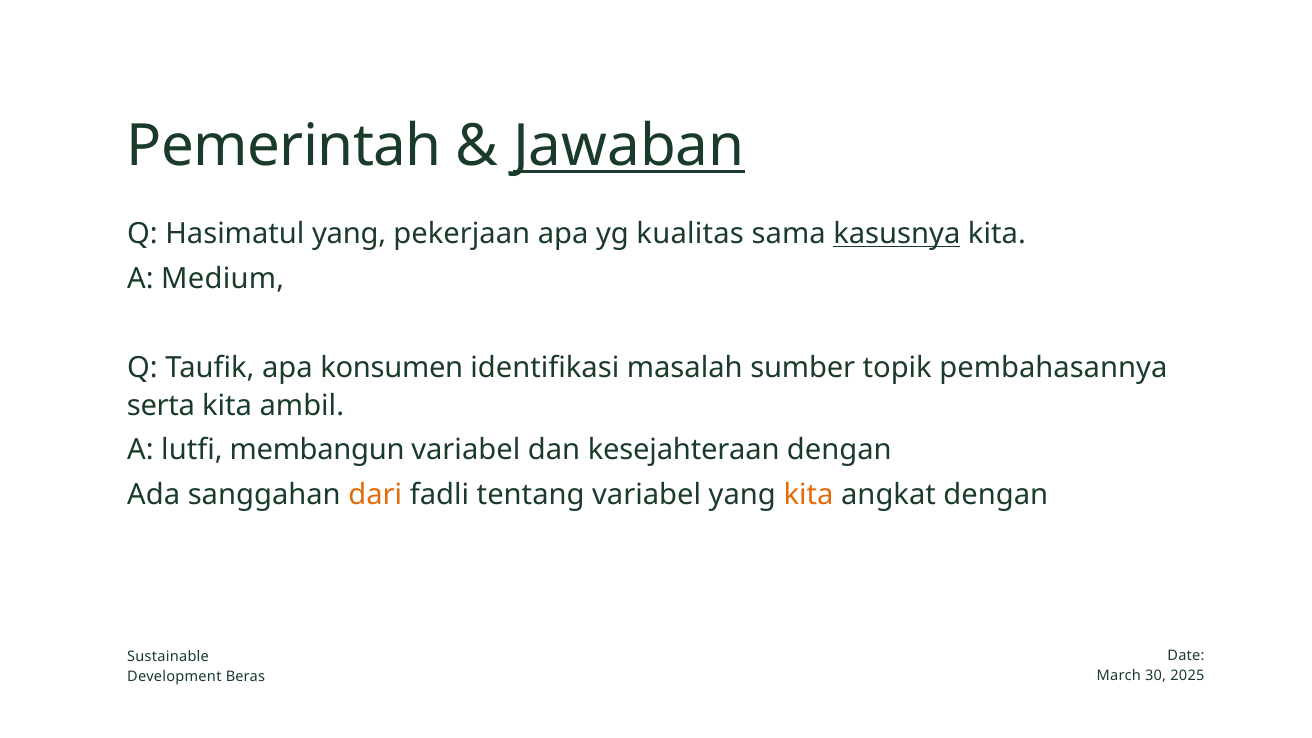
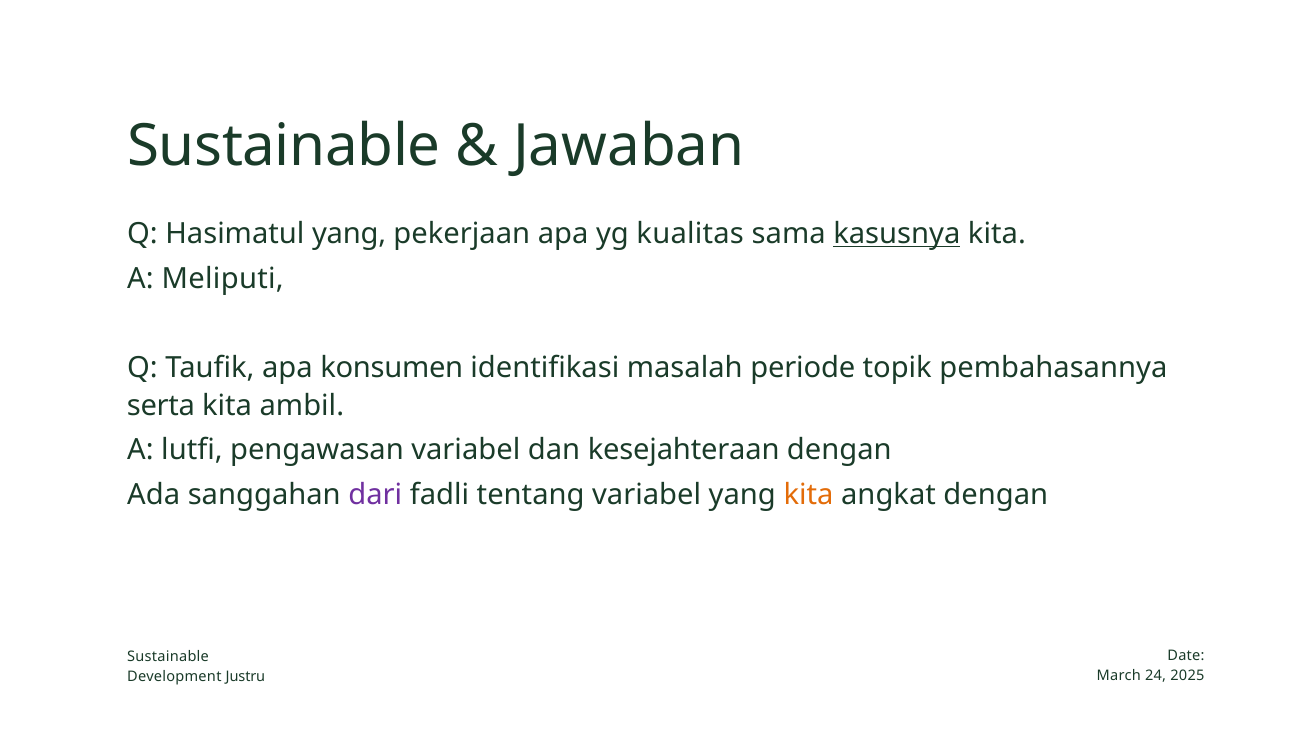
Pemerintah at (284, 146): Pemerintah -> Sustainable
Jawaban underline: present -> none
Medium: Medium -> Meliputi
sumber: sumber -> periode
membangun: membangun -> pengawasan
dari colour: orange -> purple
30: 30 -> 24
Beras: Beras -> Justru
